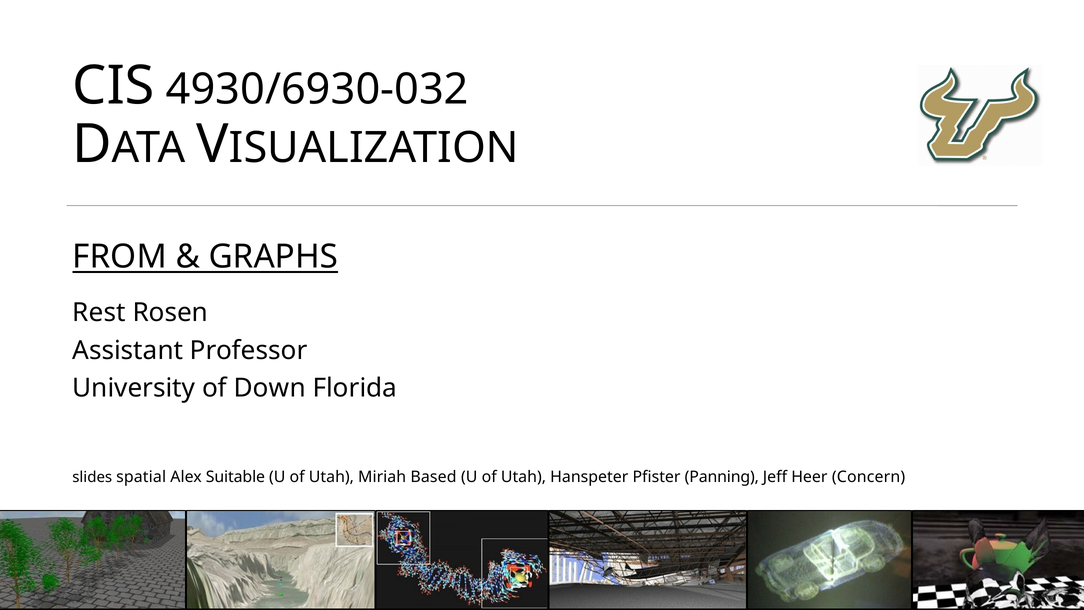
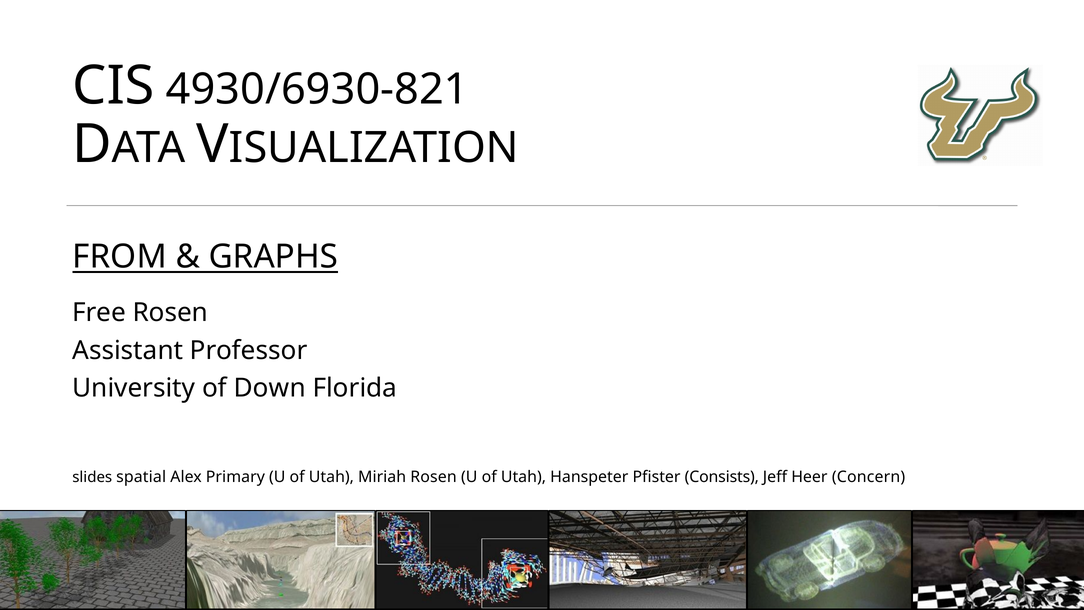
4930/6930-032: 4930/6930-032 -> 4930/6930-821
Rest: Rest -> Free
Suitable: Suitable -> Primary
Miriah Based: Based -> Rosen
Panning: Panning -> Consists
